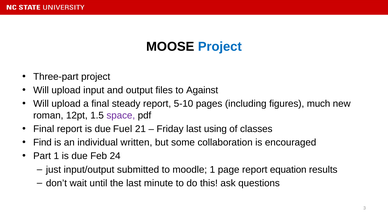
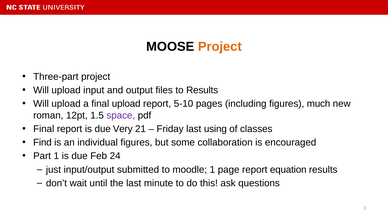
Project at (220, 47) colour: blue -> orange
to Against: Against -> Results
final steady: steady -> upload
Fuel: Fuel -> Very
individual written: written -> figures
